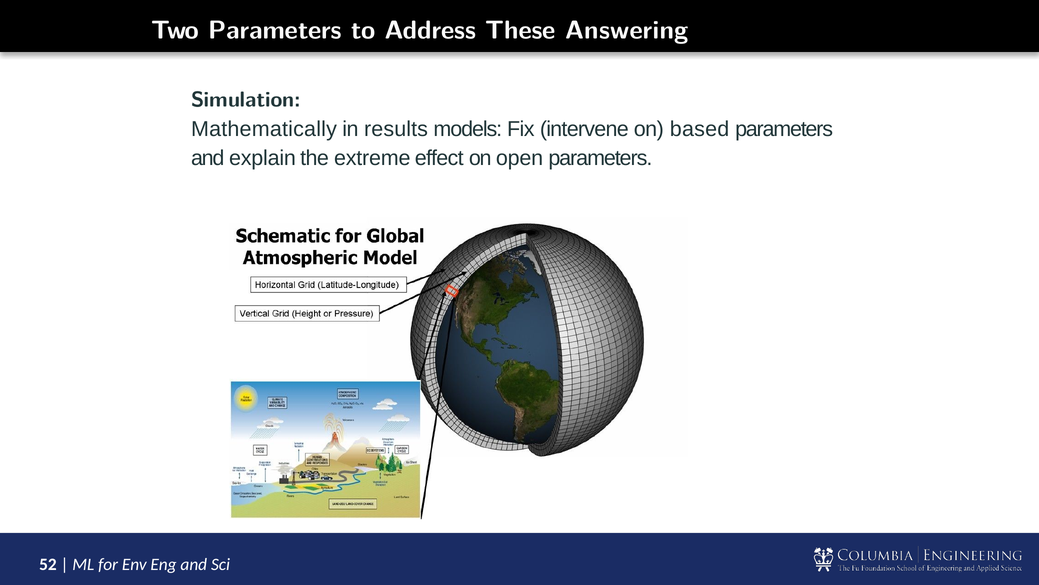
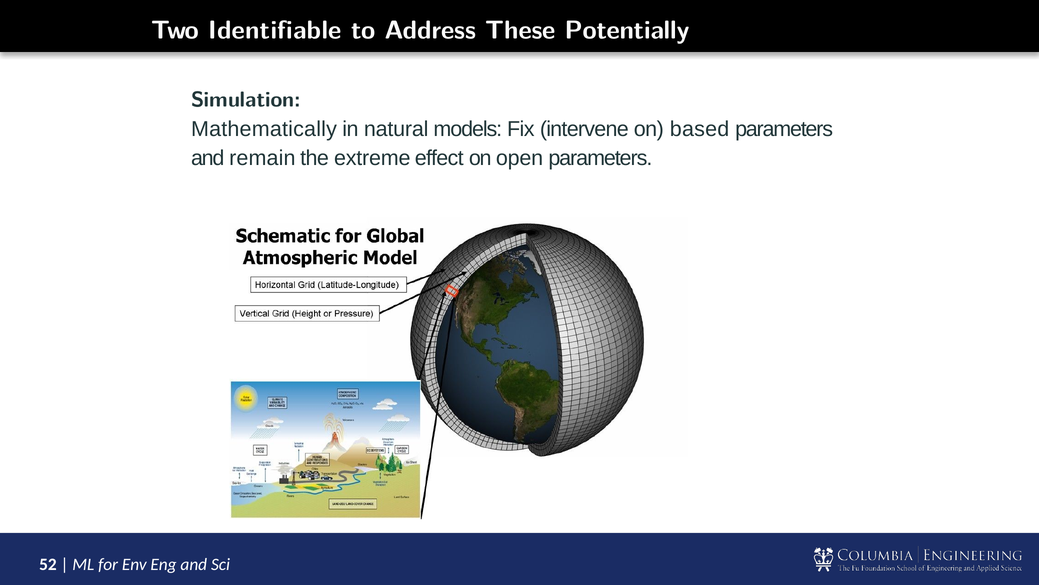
Two Parameters: Parameters -> Identifiable
Answering: Answering -> Potentially
results: results -> natural
explain: explain -> remain
